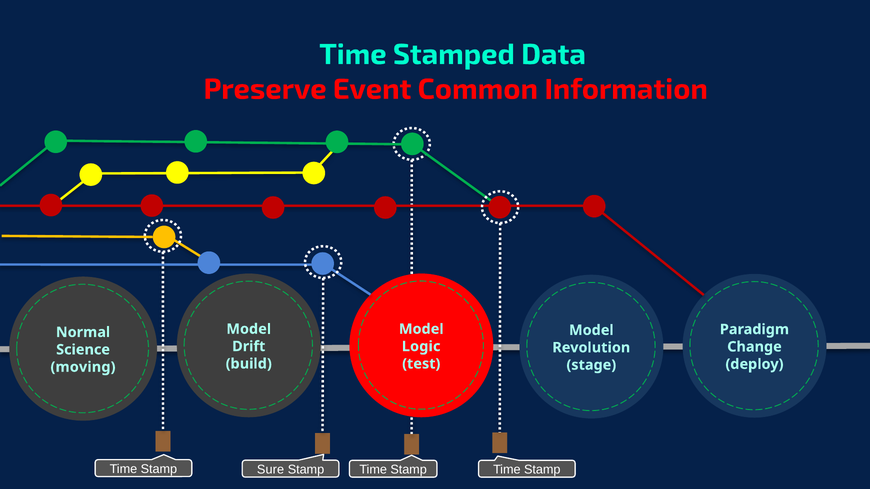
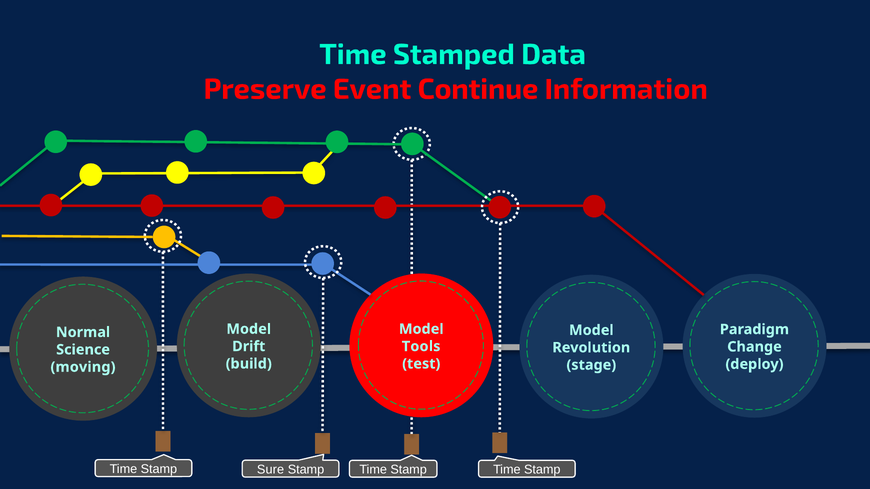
Common: Common -> Continue
Logic: Logic -> Tools
